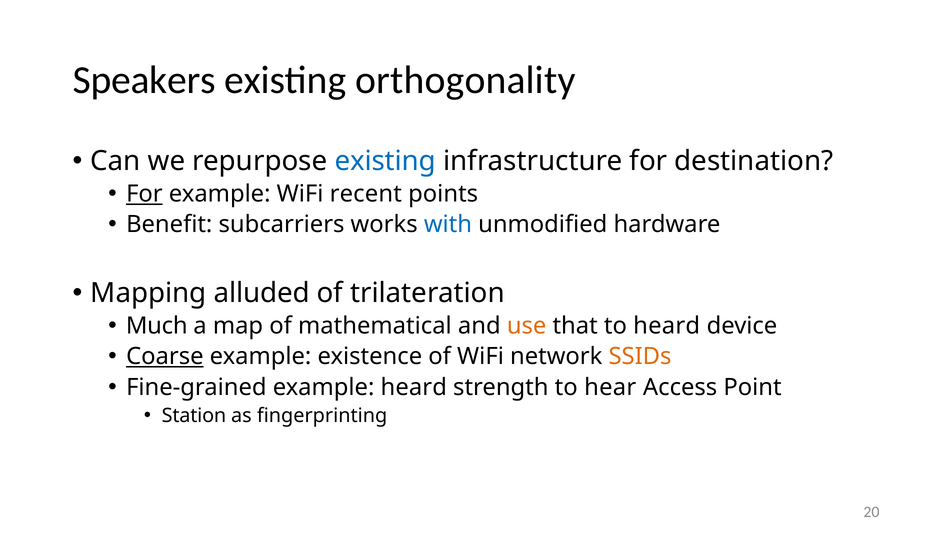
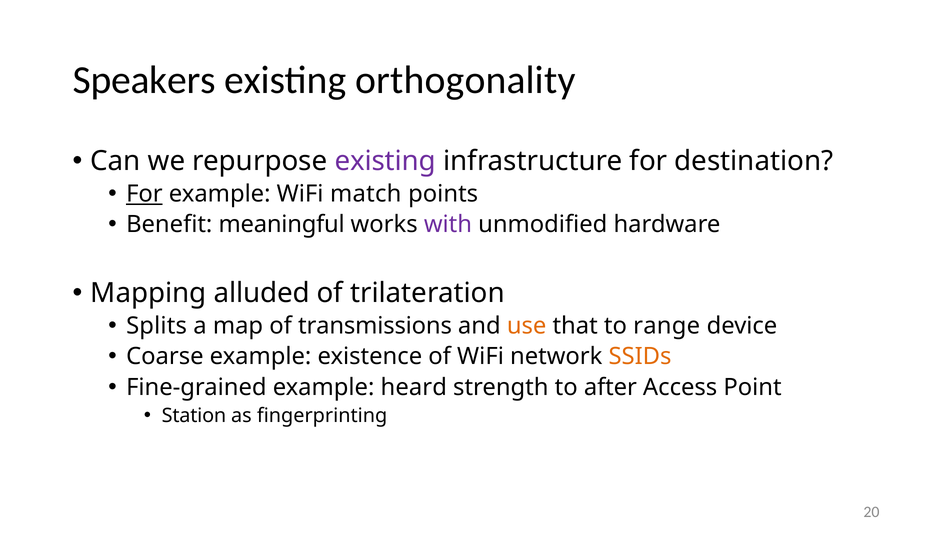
existing at (385, 161) colour: blue -> purple
recent: recent -> match
subcarriers: subcarriers -> meaningful
with colour: blue -> purple
Much: Much -> Splits
mathematical: mathematical -> transmissions
to heard: heard -> range
Coarse underline: present -> none
hear: hear -> after
